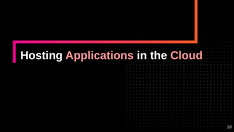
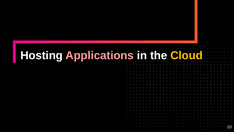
Cloud colour: pink -> yellow
